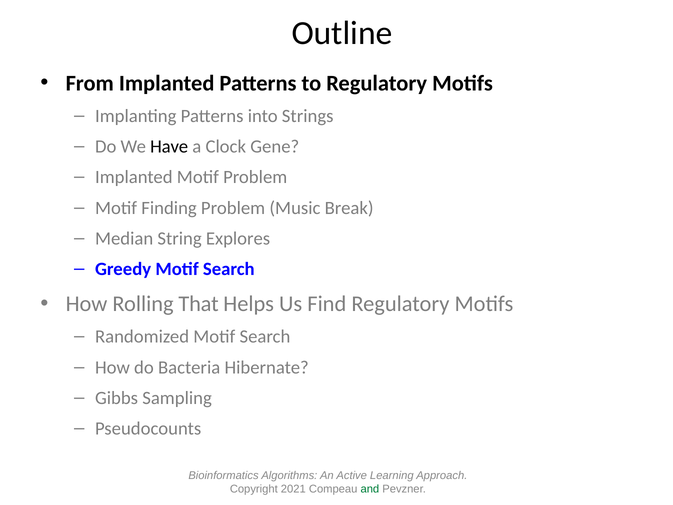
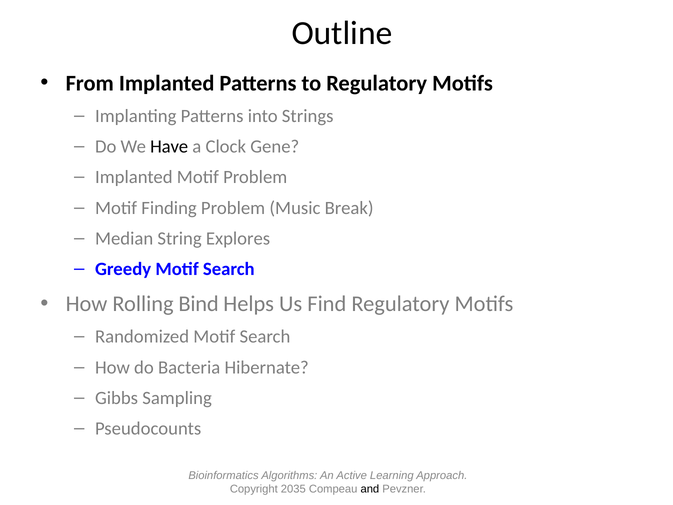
That: That -> Bind
2021: 2021 -> 2035
and colour: green -> black
